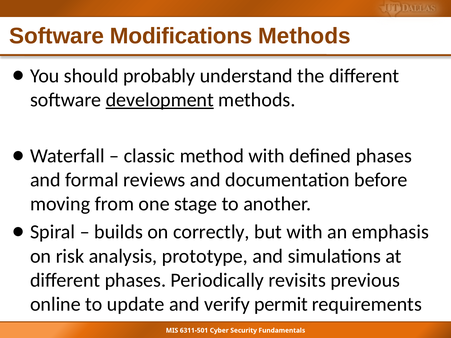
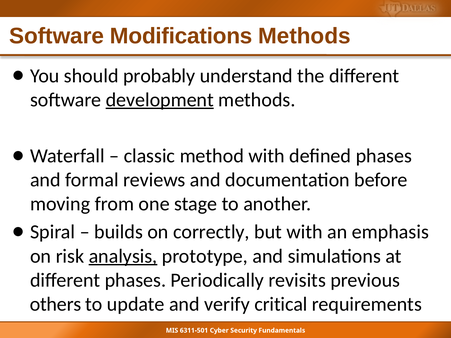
analysis underline: none -> present
online: online -> others
permit: permit -> critical
